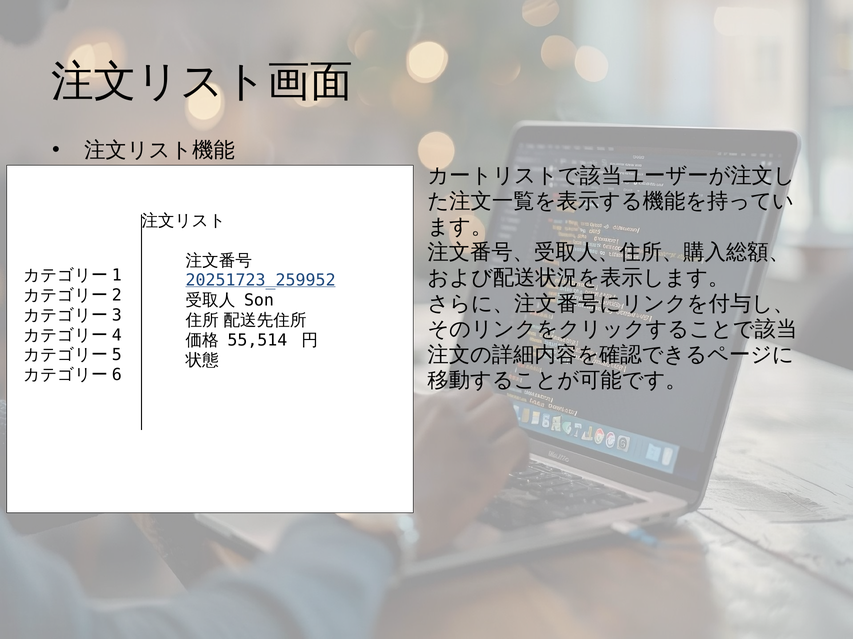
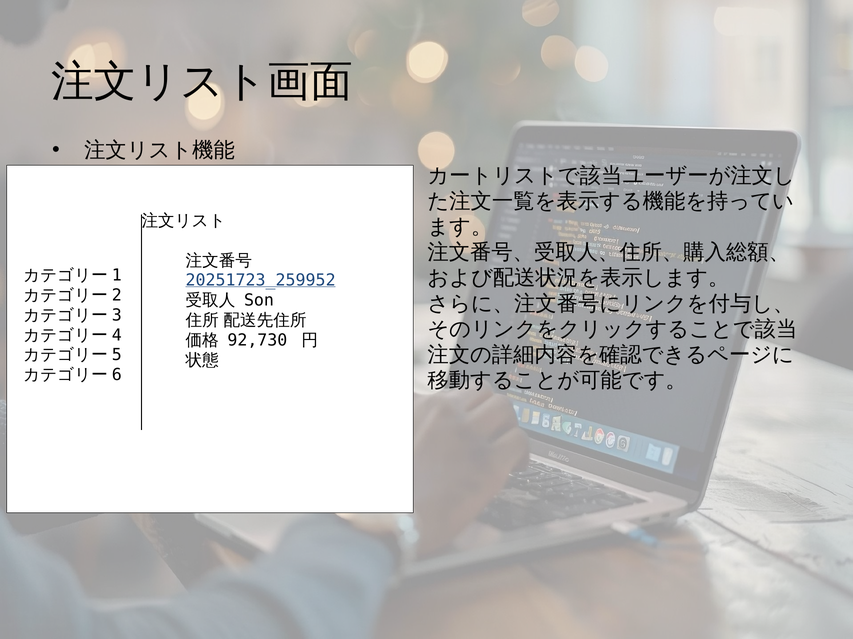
55,514: 55,514 -> 92,730
